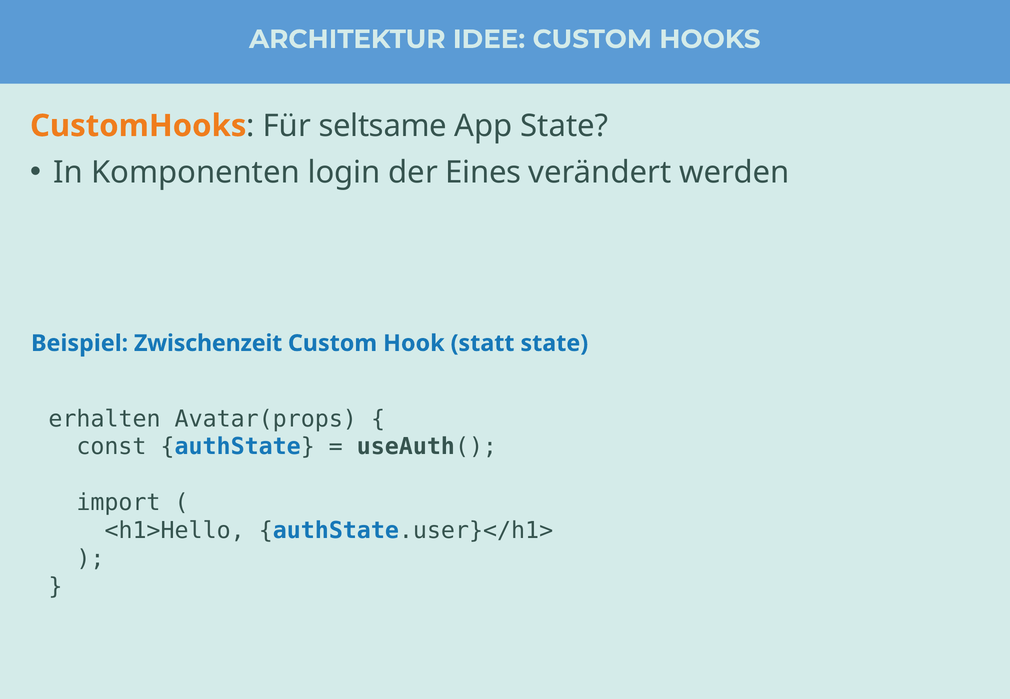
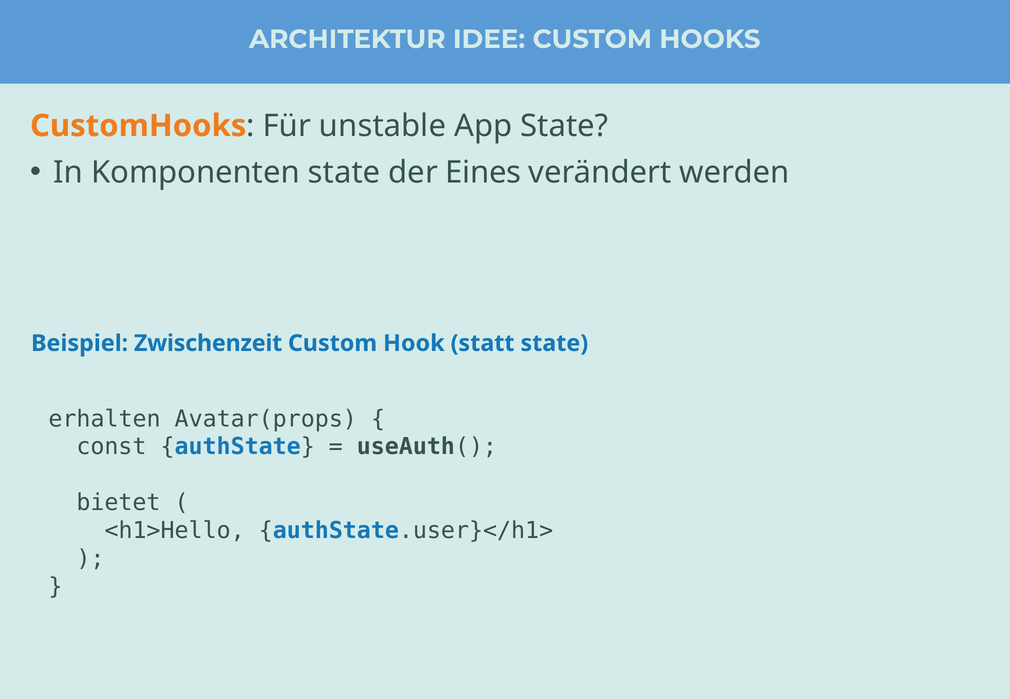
seltsame: seltsame -> unstable
Komponenten login: login -> state
import: import -> bietet
